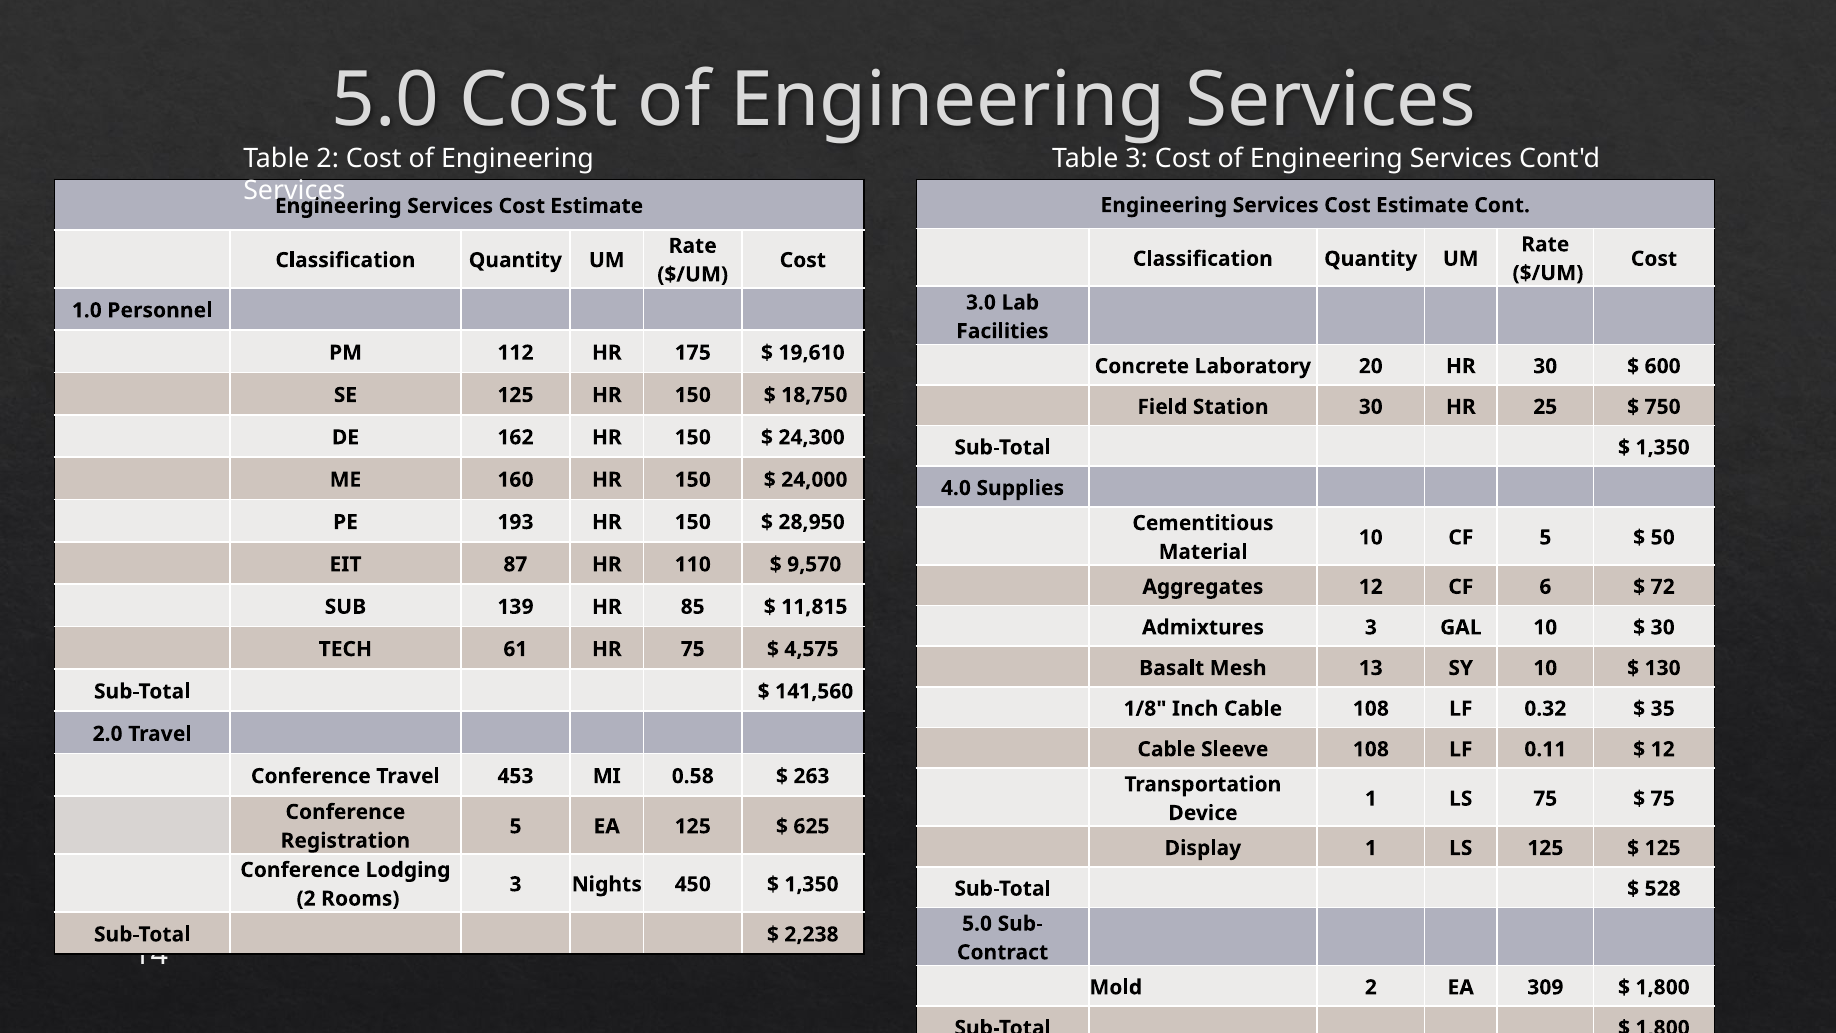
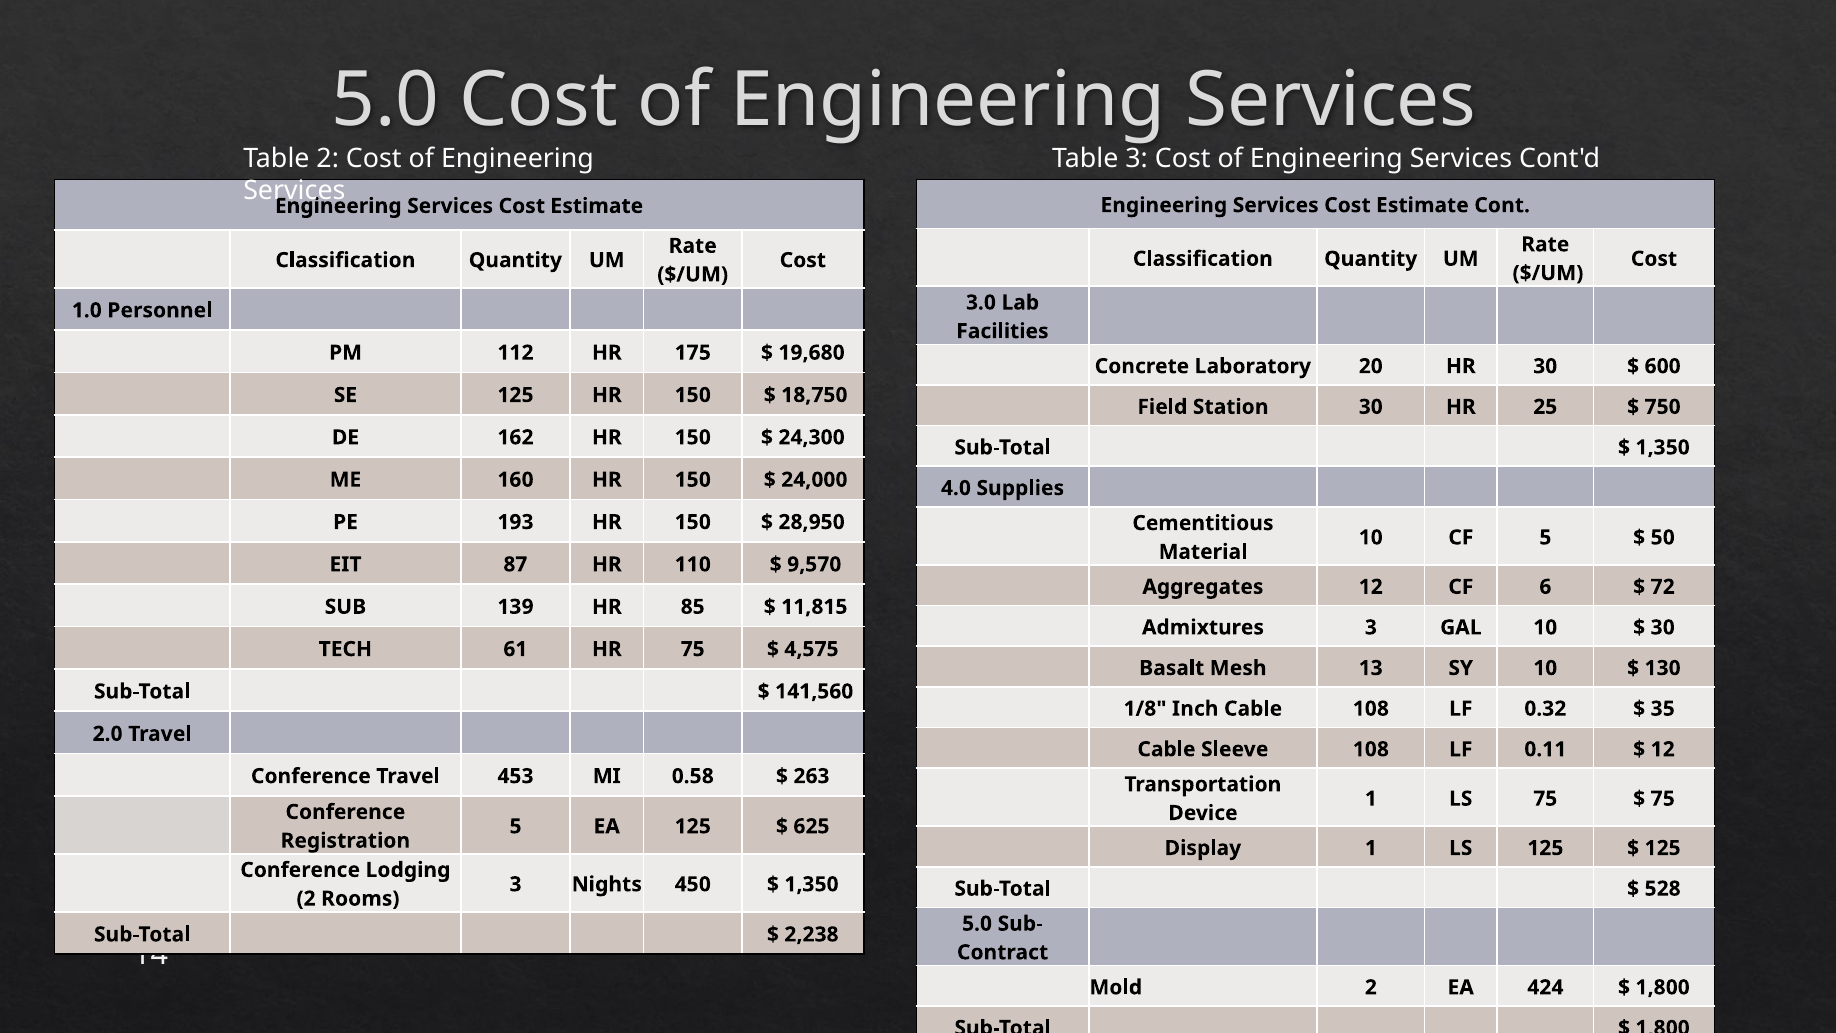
19,610: 19,610 -> 19,680
309: 309 -> 424
